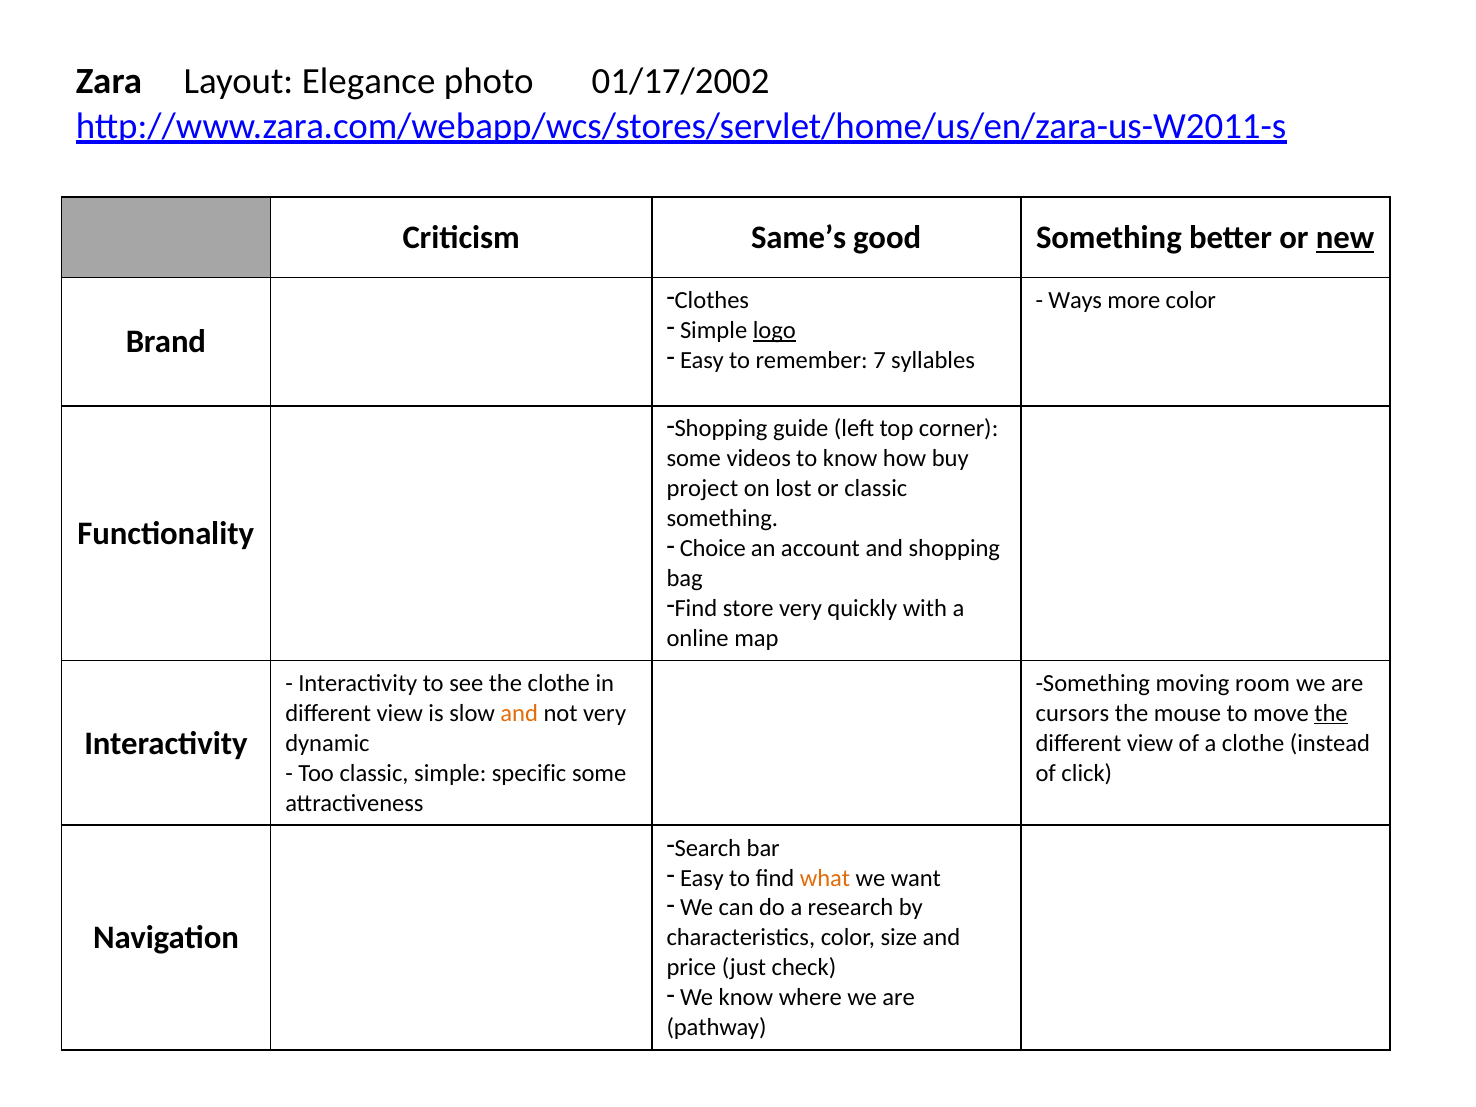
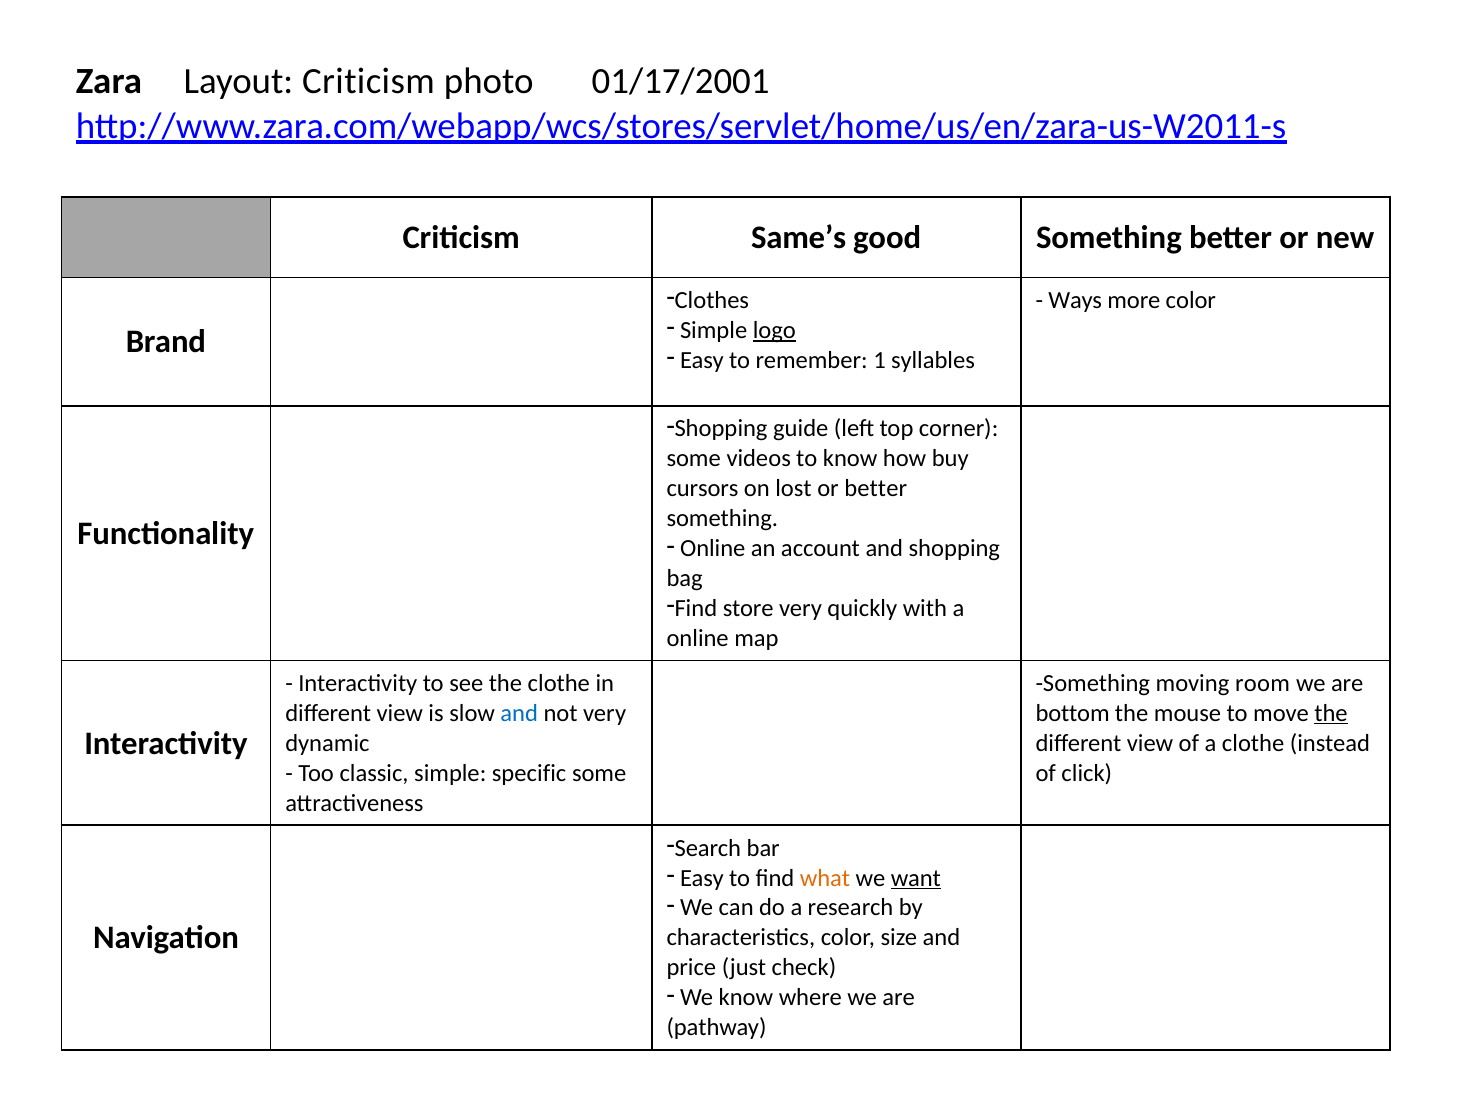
Layout Elegance: Elegance -> Criticism
01/17/2002: 01/17/2002 -> 01/17/2001
new underline: present -> none
7: 7 -> 1
project: project -> cursors
or classic: classic -> better
Choice at (713, 548): Choice -> Online
and at (519, 713) colour: orange -> blue
cursors: cursors -> bottom
want underline: none -> present
